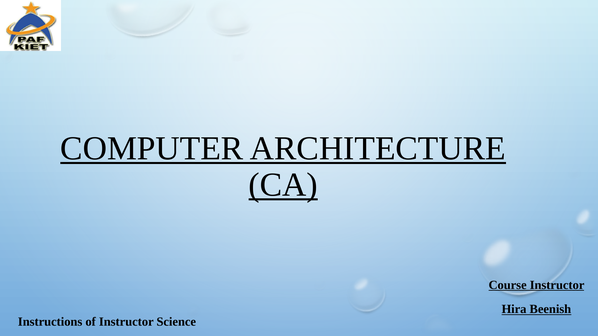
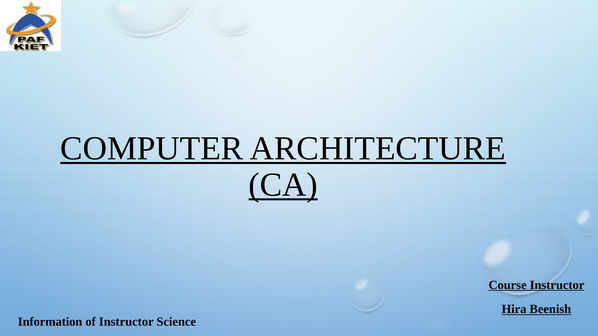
Instructions: Instructions -> Information
